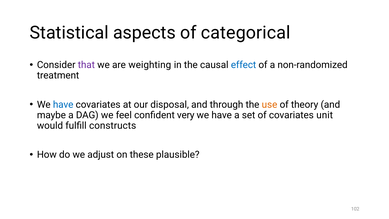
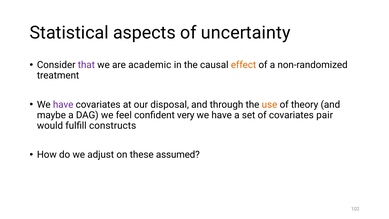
categorical: categorical -> uncertainty
weighting: weighting -> academic
effect colour: blue -> orange
have at (63, 105) colour: blue -> purple
unit: unit -> pair
plausible: plausible -> assumed
